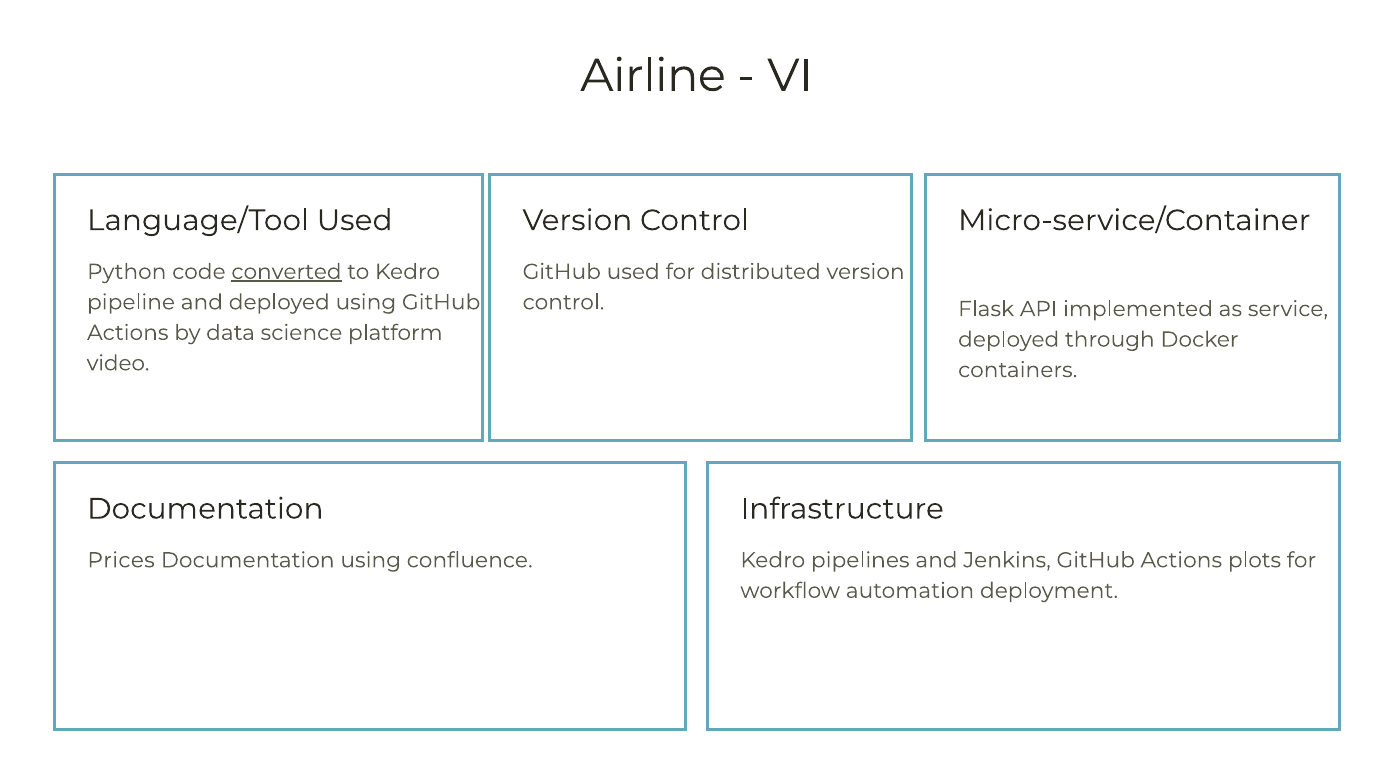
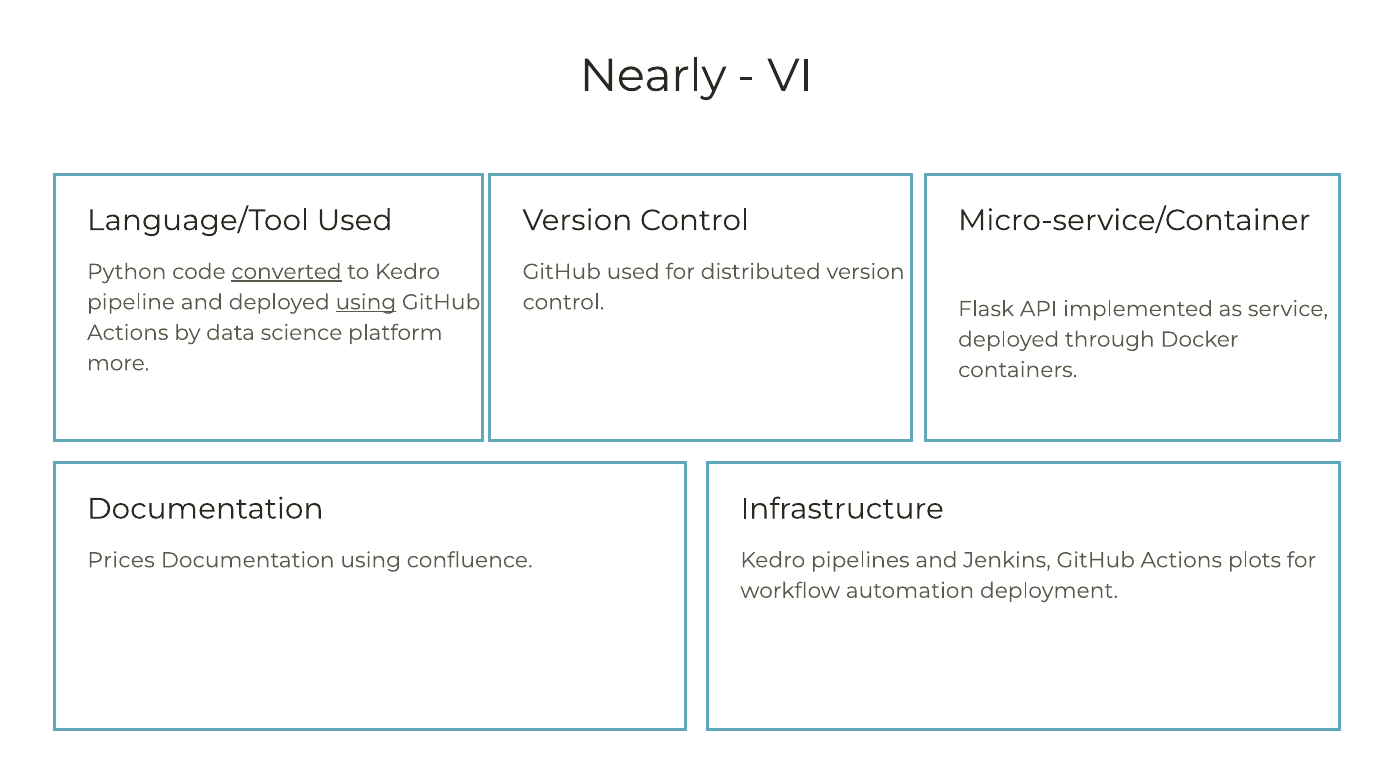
Airline: Airline -> Nearly
using at (366, 302) underline: none -> present
video: video -> more
